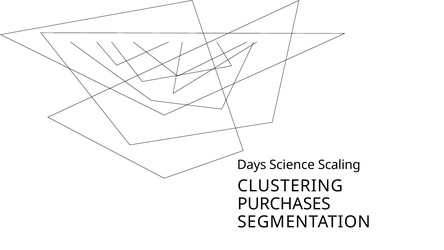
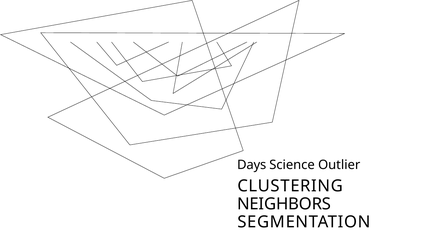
Scaling: Scaling -> Outlier
PURCHASES: PURCHASES -> NEIGHBORS
